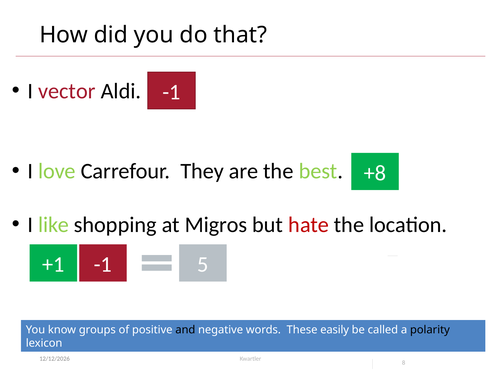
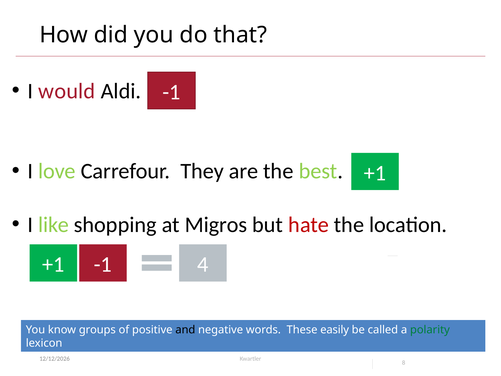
vector: vector -> would
+8 at (375, 173): +8 -> +1
5: 5 -> 4
polarity colour: black -> green
